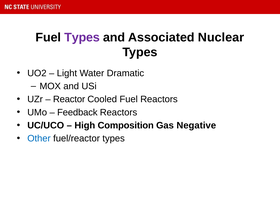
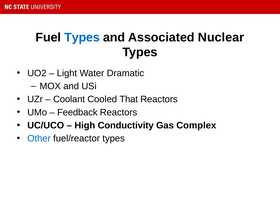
Types at (82, 37) colour: purple -> blue
Reactor: Reactor -> Coolant
Cooled Fuel: Fuel -> That
Composition: Composition -> Conductivity
Negative: Negative -> Complex
